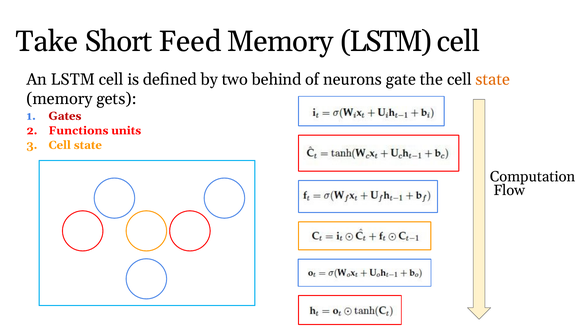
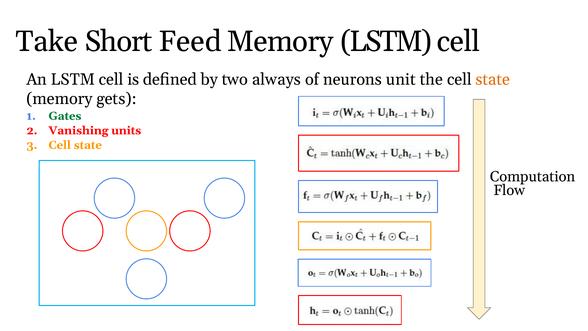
behind: behind -> always
gate: gate -> unit
Gates colour: red -> green
Functions: Functions -> Vanishing
